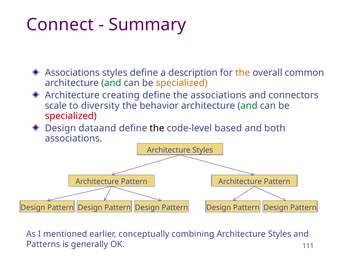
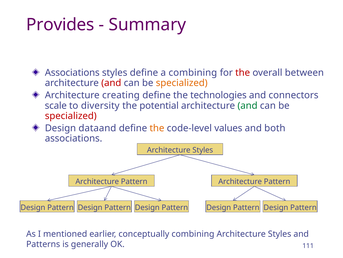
Connect: Connect -> Provides
a description: description -> combining
the at (243, 73) colour: orange -> red
common: common -> between
and at (111, 83) colour: green -> red
the associations: associations -> technologies
behavior: behavior -> potential
the at (157, 128) colour: black -> orange
based: based -> values
